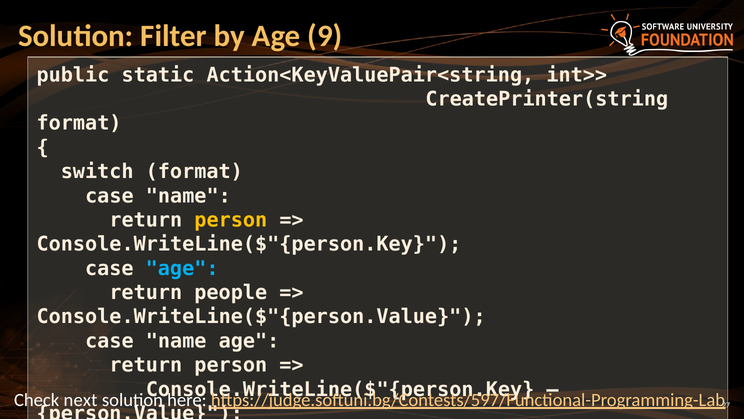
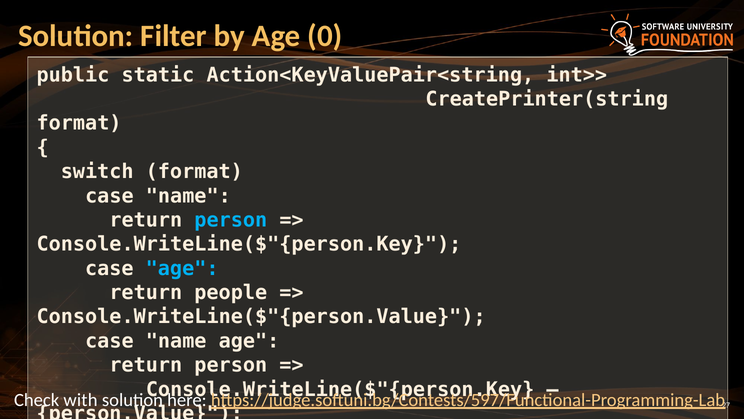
9: 9 -> 0
person at (231, 220) colour: yellow -> light blue
next: next -> with
